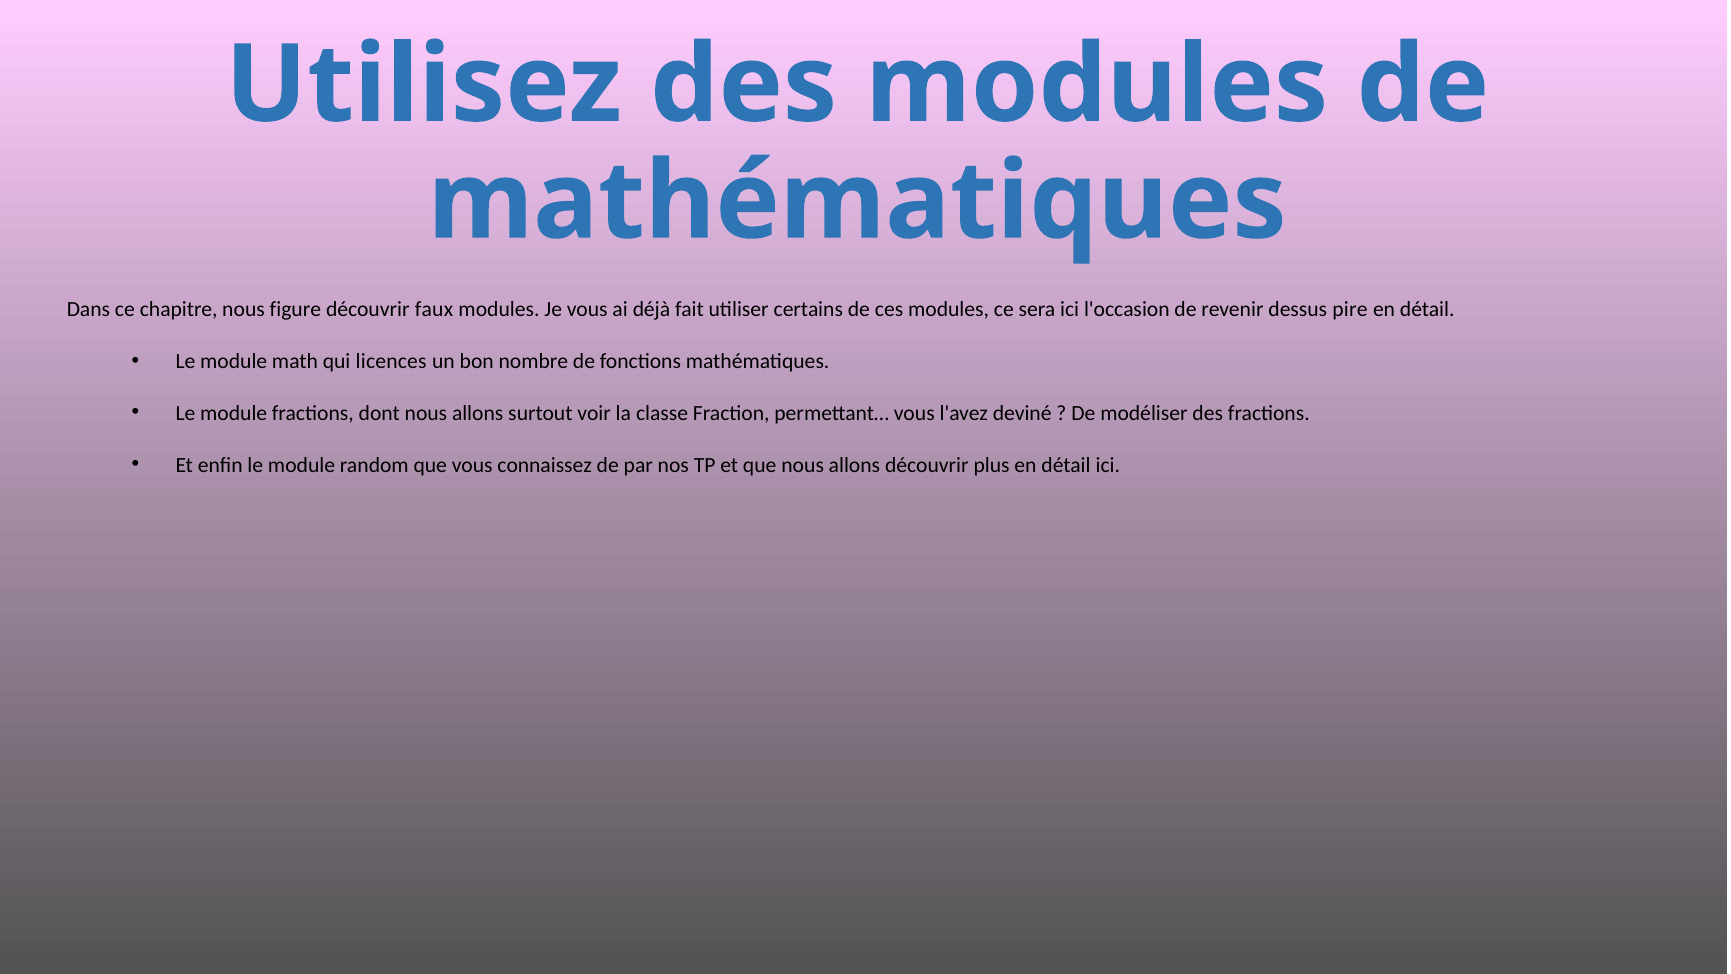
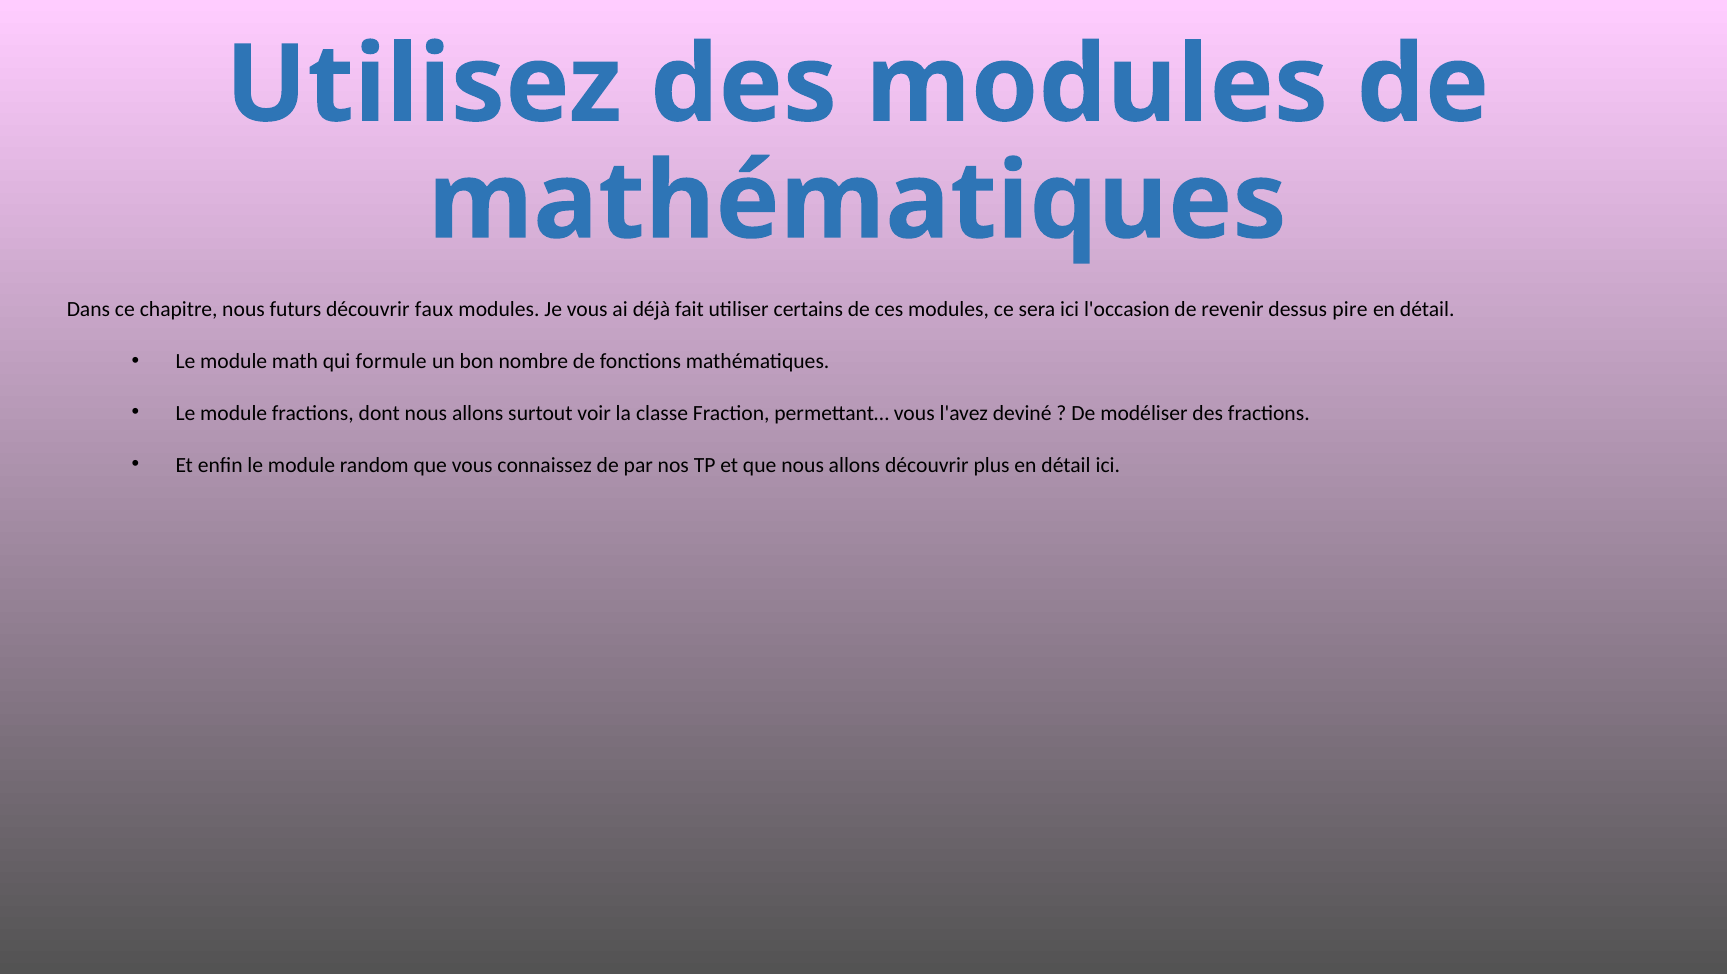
figure: figure -> futurs
licences: licences -> formule
